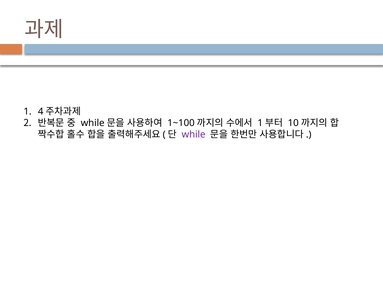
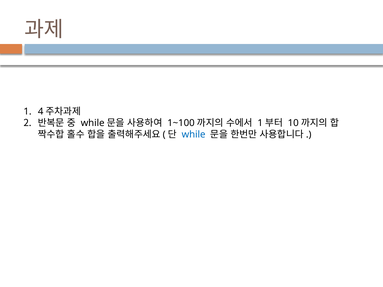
while colour: purple -> blue
